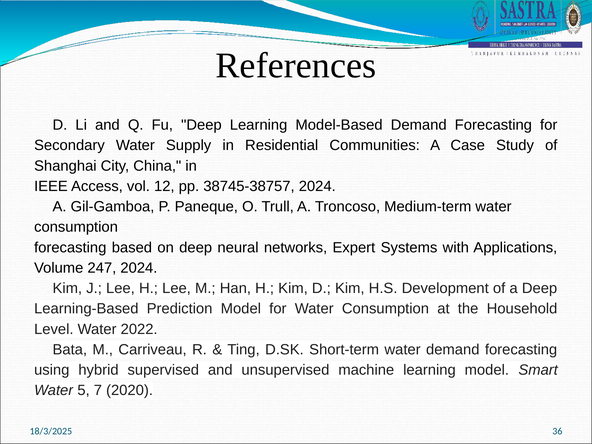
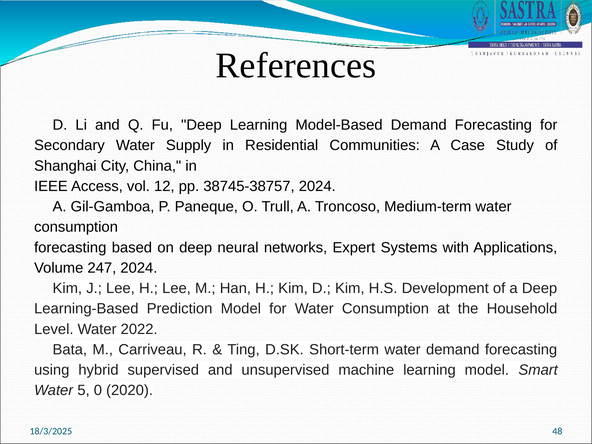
7: 7 -> 0
36: 36 -> 48
